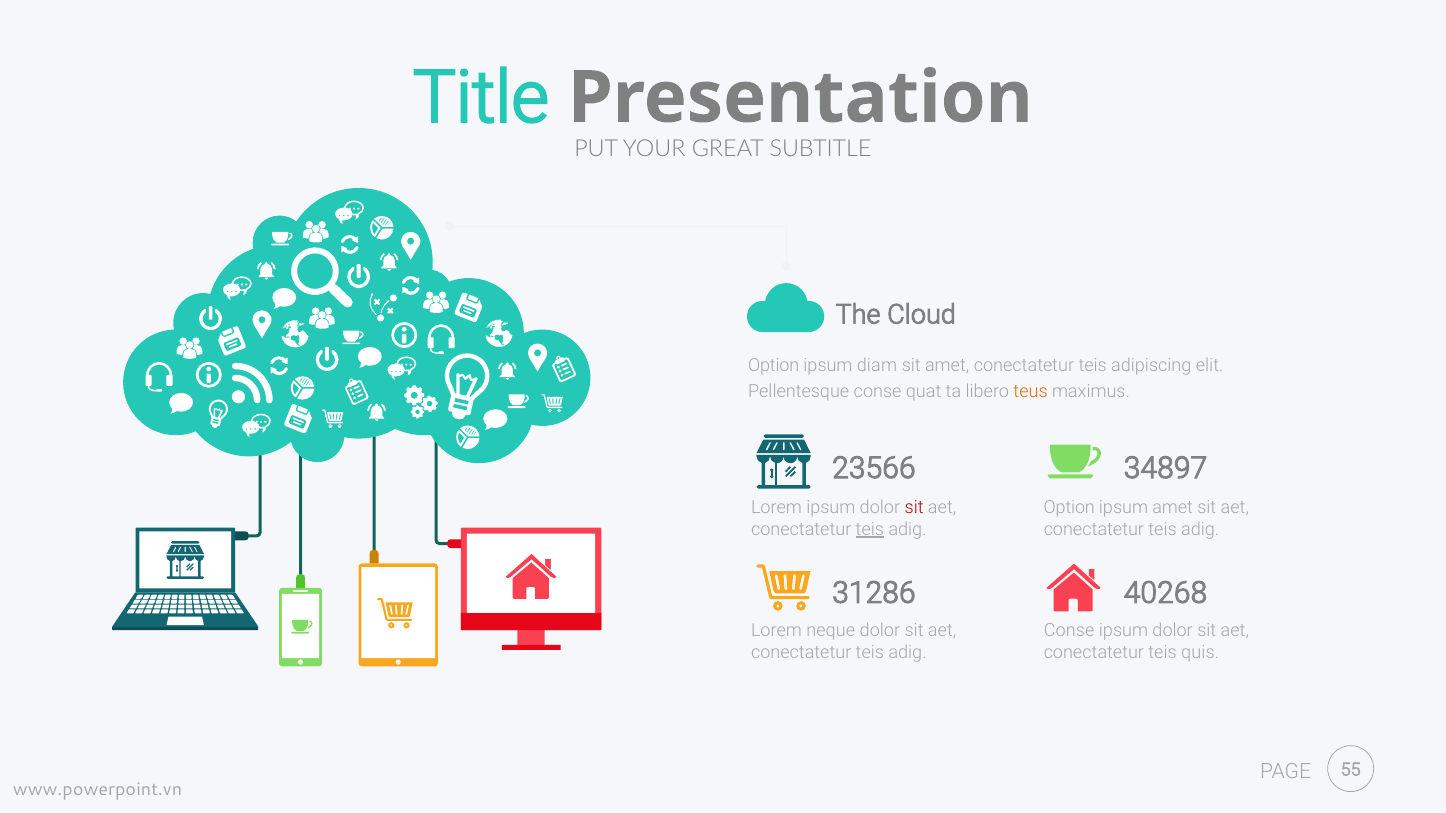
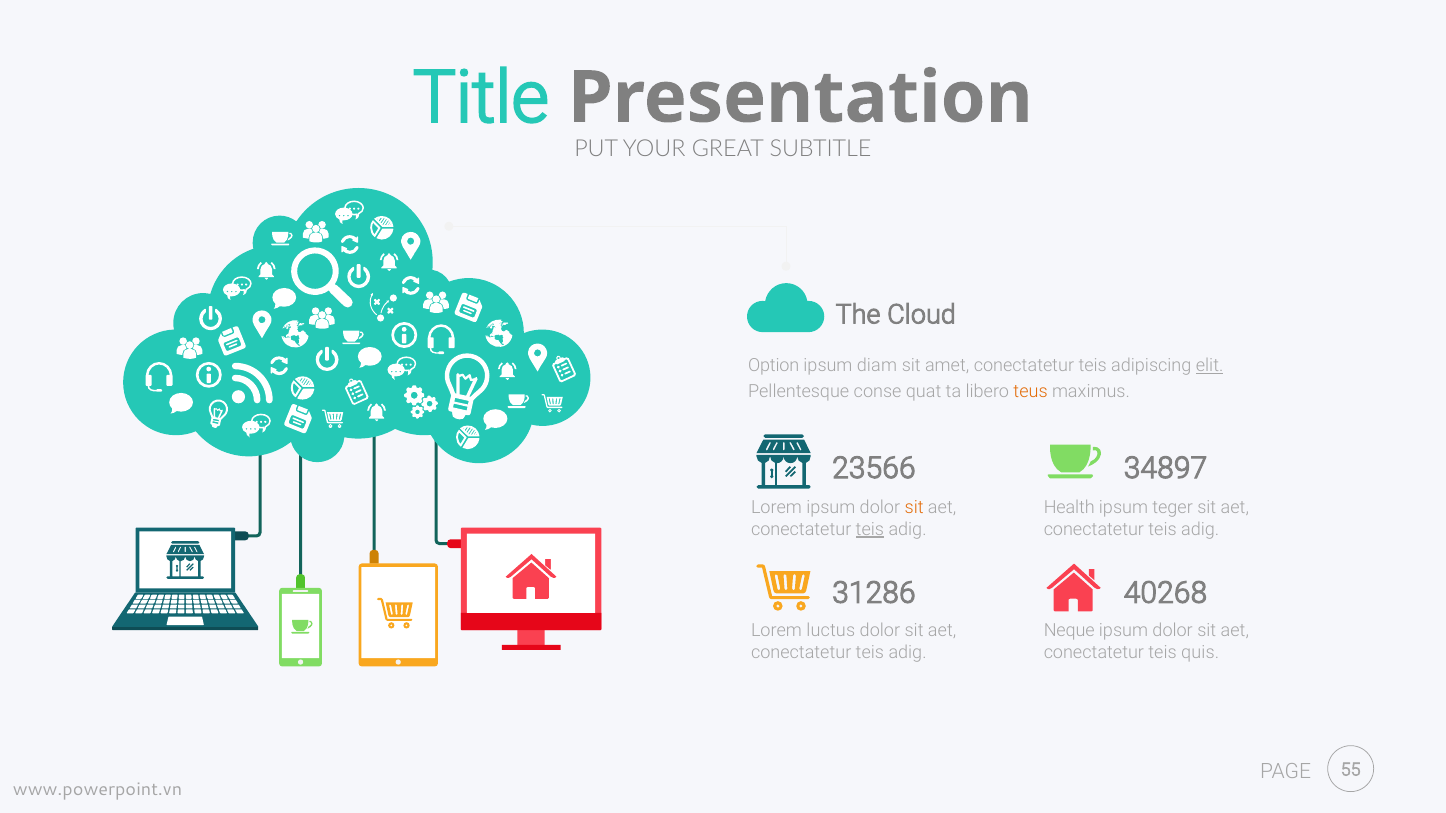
elit underline: none -> present
sit at (914, 508) colour: red -> orange
Option at (1069, 508): Option -> Health
ipsum amet: amet -> teger
neque: neque -> luctus
Conse at (1069, 631): Conse -> Neque
